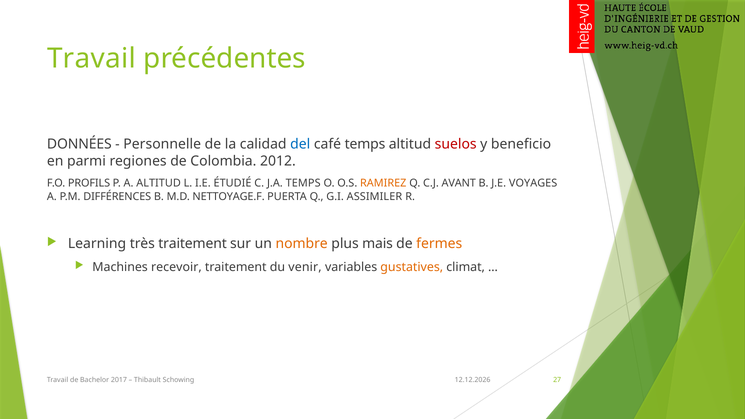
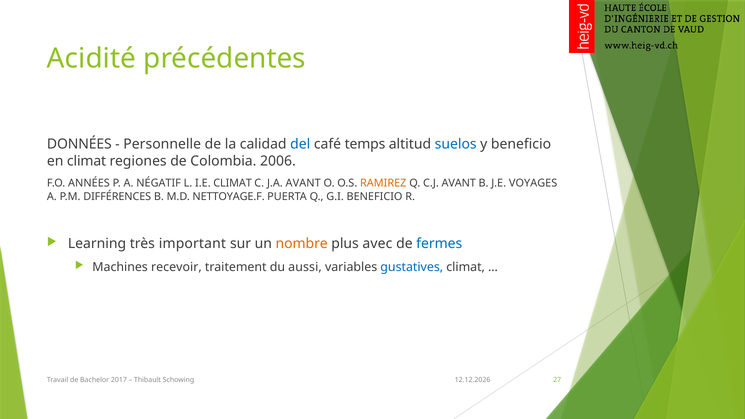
Travail at (91, 59): Travail -> Acidité
suelos colour: red -> blue
en parmi: parmi -> climat
2012: 2012 -> 2006
PROFILS: PROFILS -> ANNÉES
A ALTITUD: ALTITUD -> NÉGATIF
I.E ÉTUDIÉ: ÉTUDIÉ -> CLIMAT
J.A TEMPS: TEMPS -> AVANT
G.I ASSIMILER: ASSIMILER -> BENEFICIO
très traitement: traitement -> important
mais: mais -> avec
fermes colour: orange -> blue
venir: venir -> aussi
gustatives colour: orange -> blue
